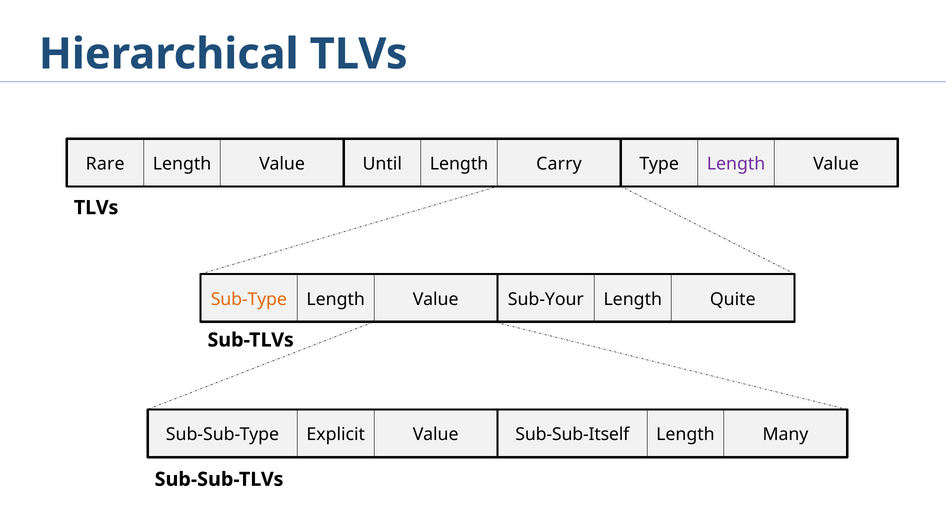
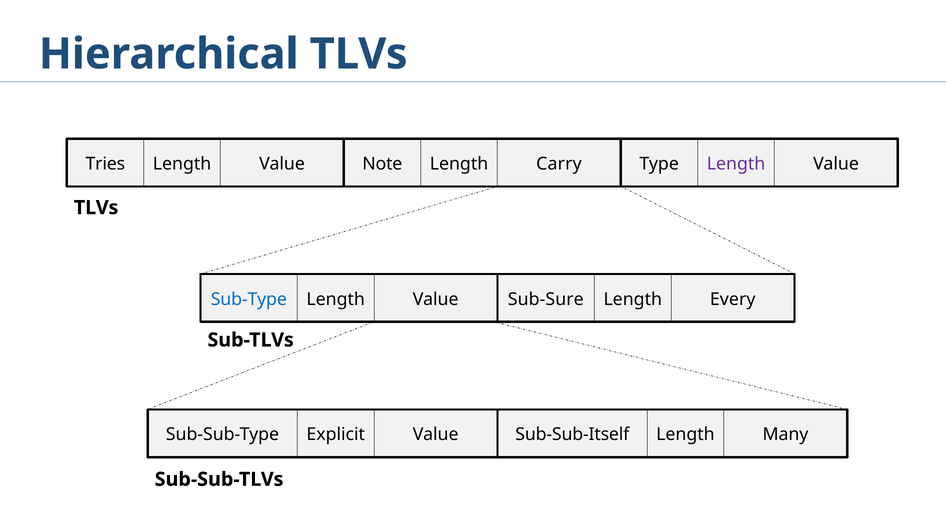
Rare: Rare -> Tries
Until: Until -> Note
Sub-Type colour: orange -> blue
Sub-Your: Sub-Your -> Sub-Sure
Quite: Quite -> Every
